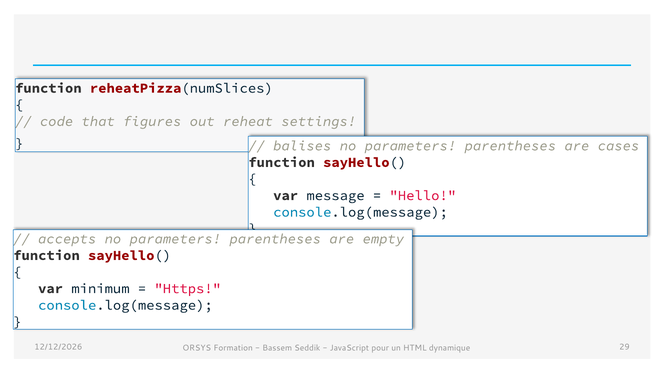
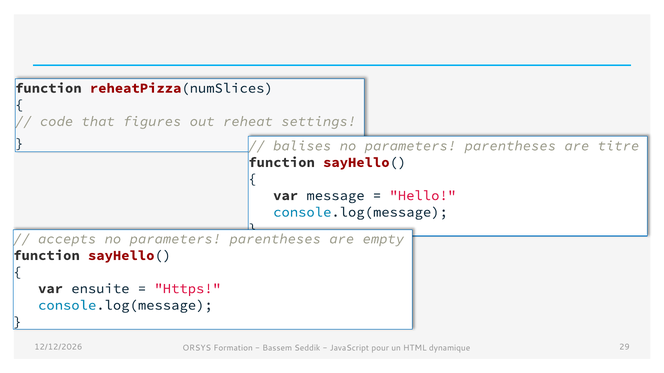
cases: cases -> titre
minimum: minimum -> ensuite
